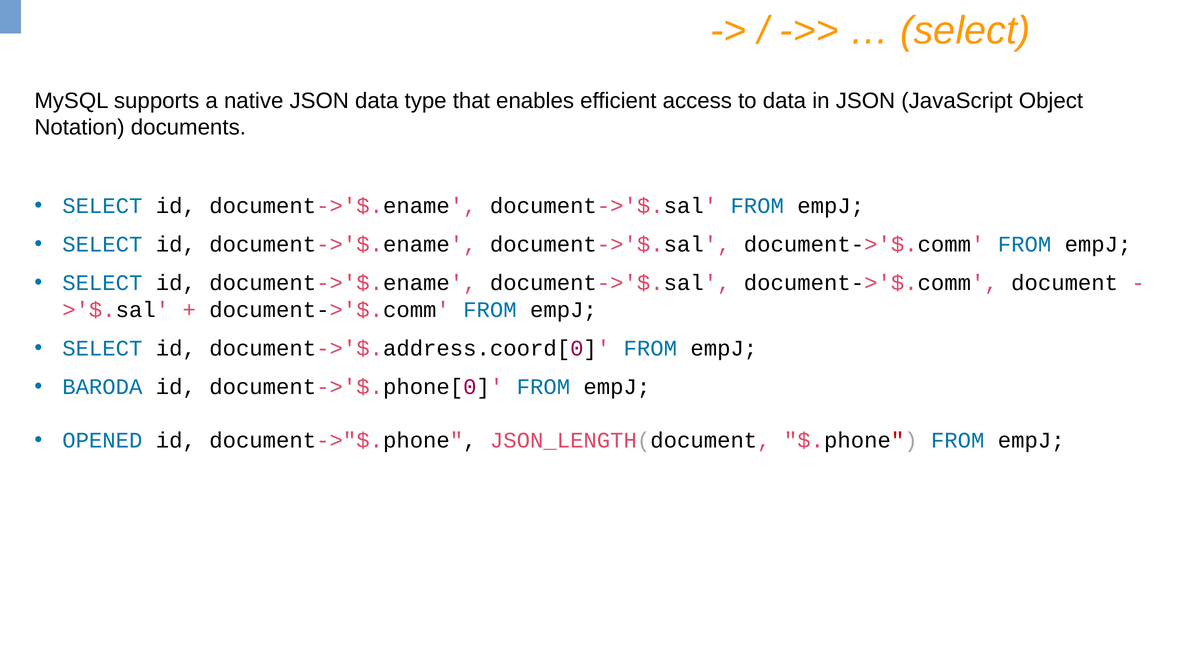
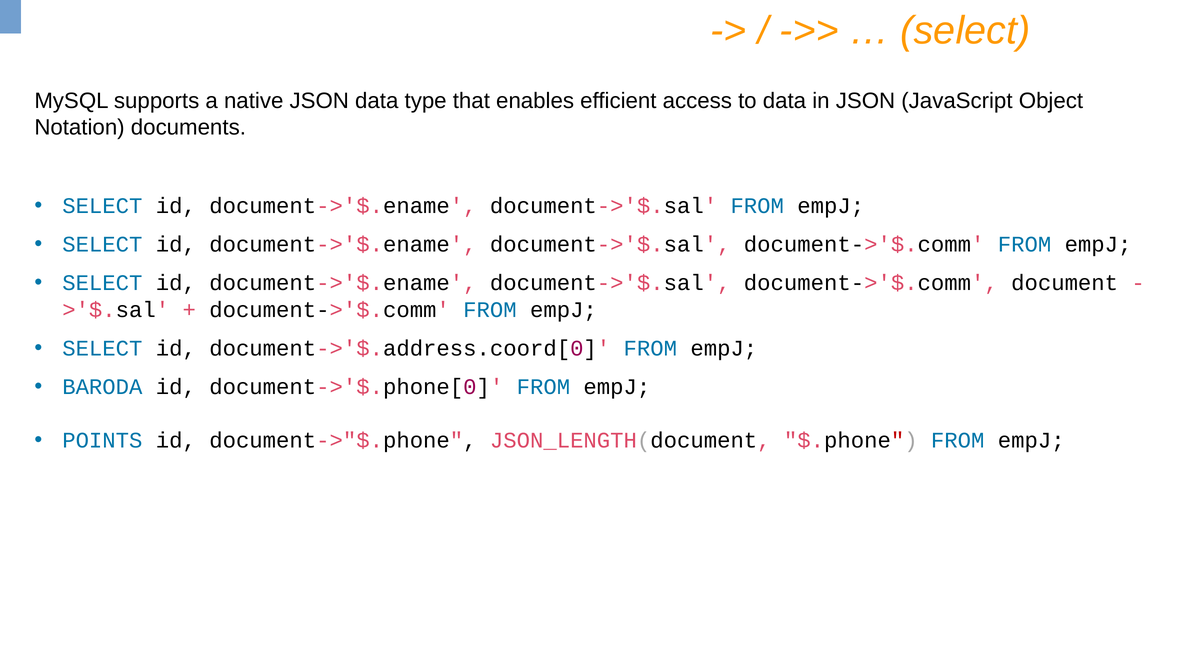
OPENED: OPENED -> POINTS
